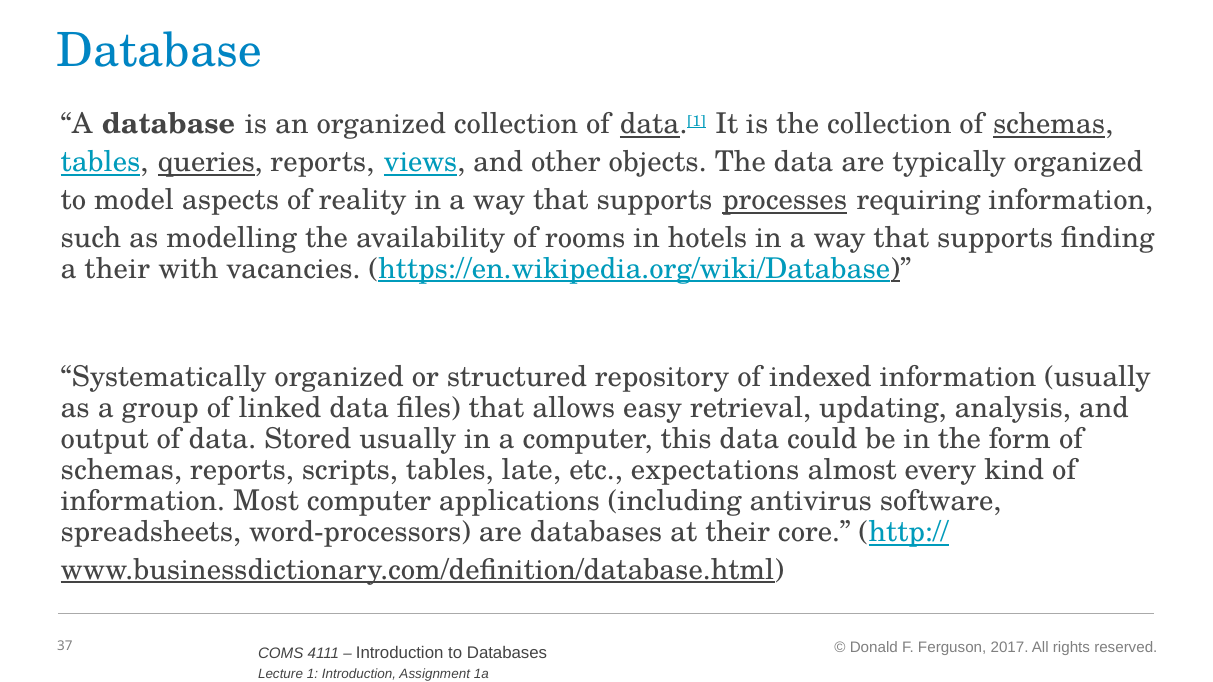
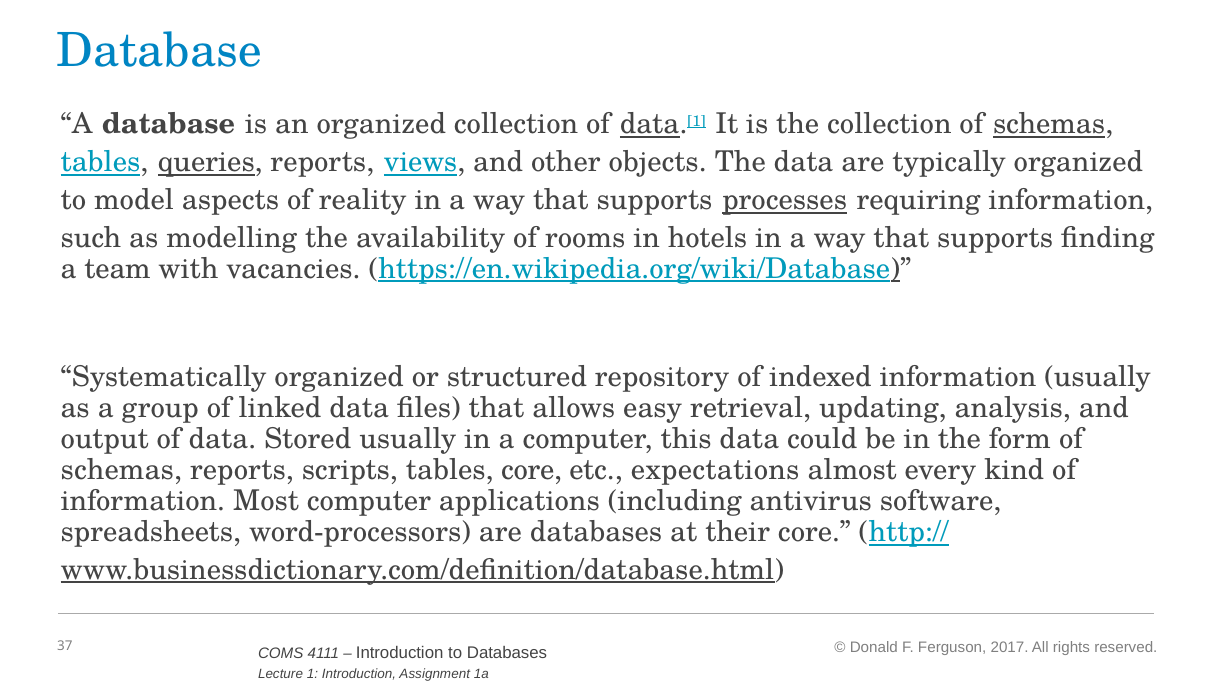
a their: their -> team
tables late: late -> core
